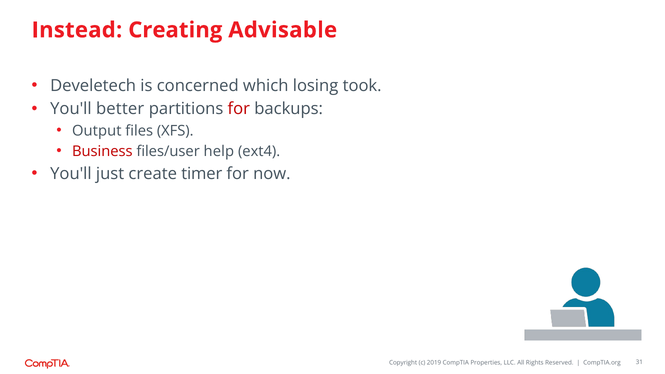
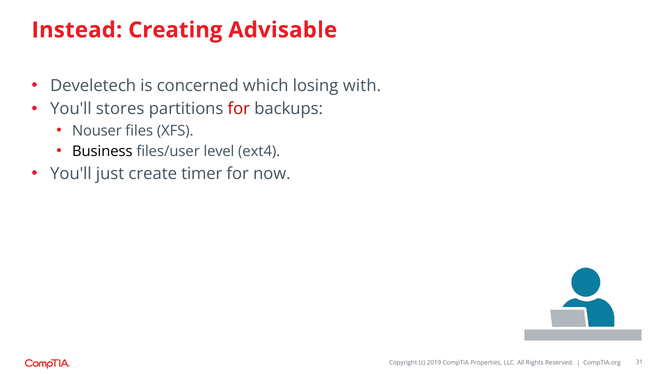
took: took -> with
better: better -> stores
Output: Output -> Nouser
Business colour: red -> black
help: help -> level
